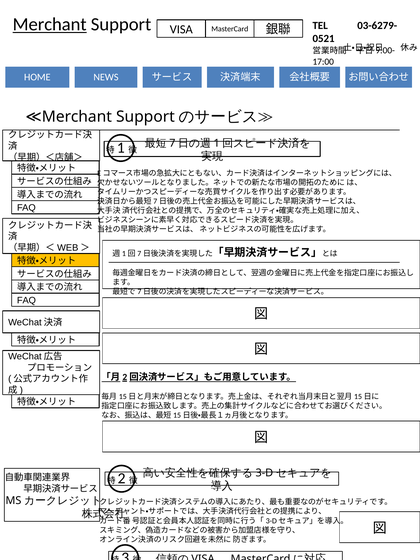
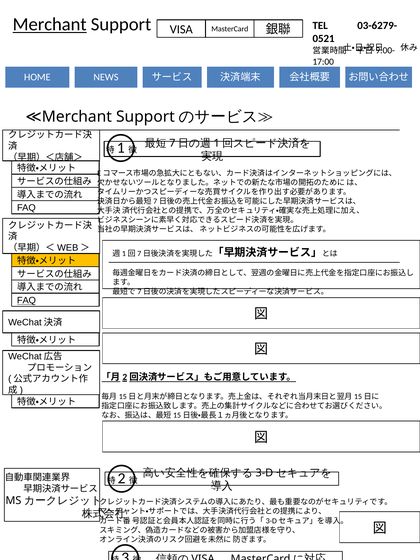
FAQ at (26, 300) underline: none -> present
